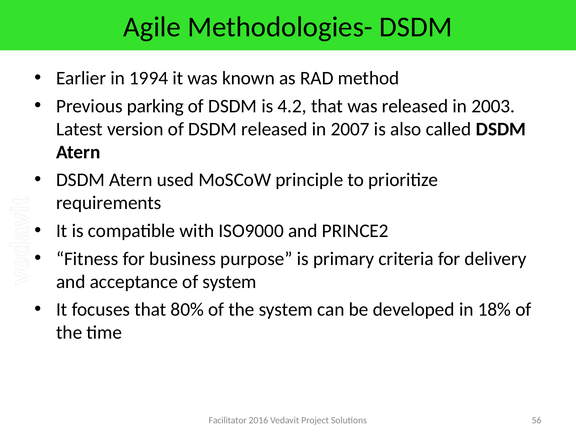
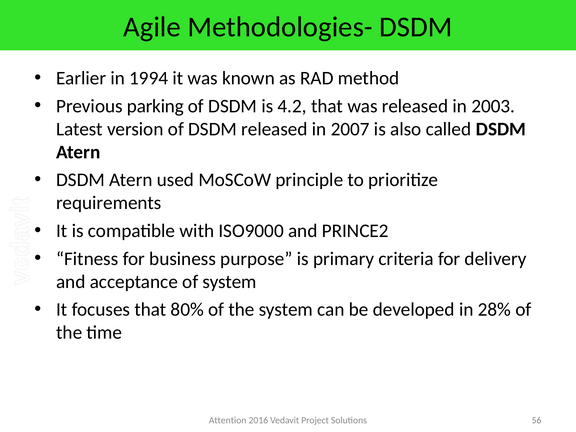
18%: 18% -> 28%
Facilitator: Facilitator -> Attention
